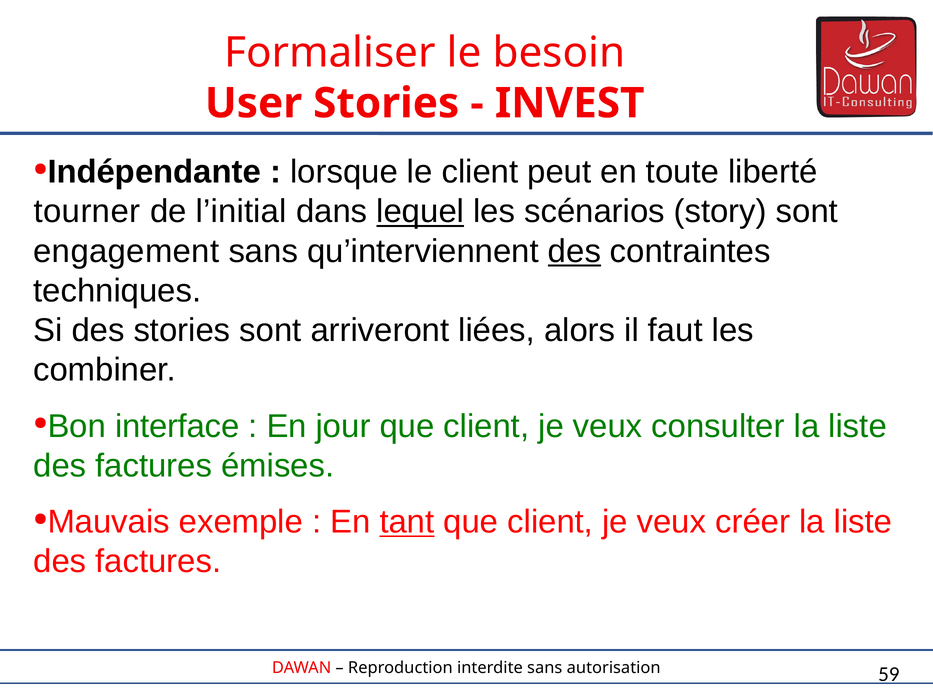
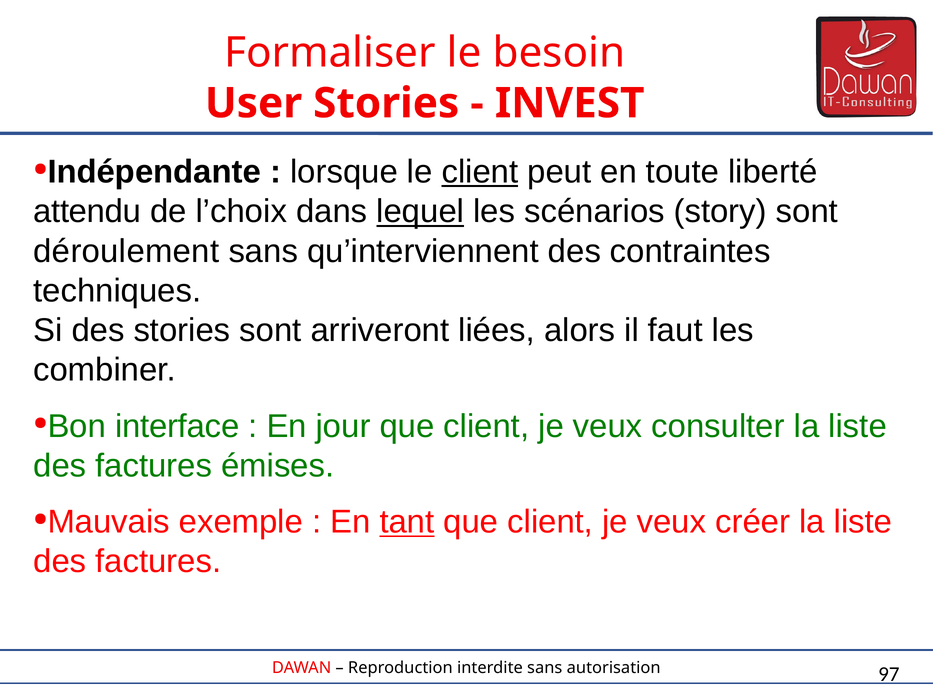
client at (480, 172) underline: none -> present
tourner: tourner -> attendu
l’initial: l’initial -> l’choix
engagement: engagement -> déroulement
des at (574, 251) underline: present -> none
59: 59 -> 97
